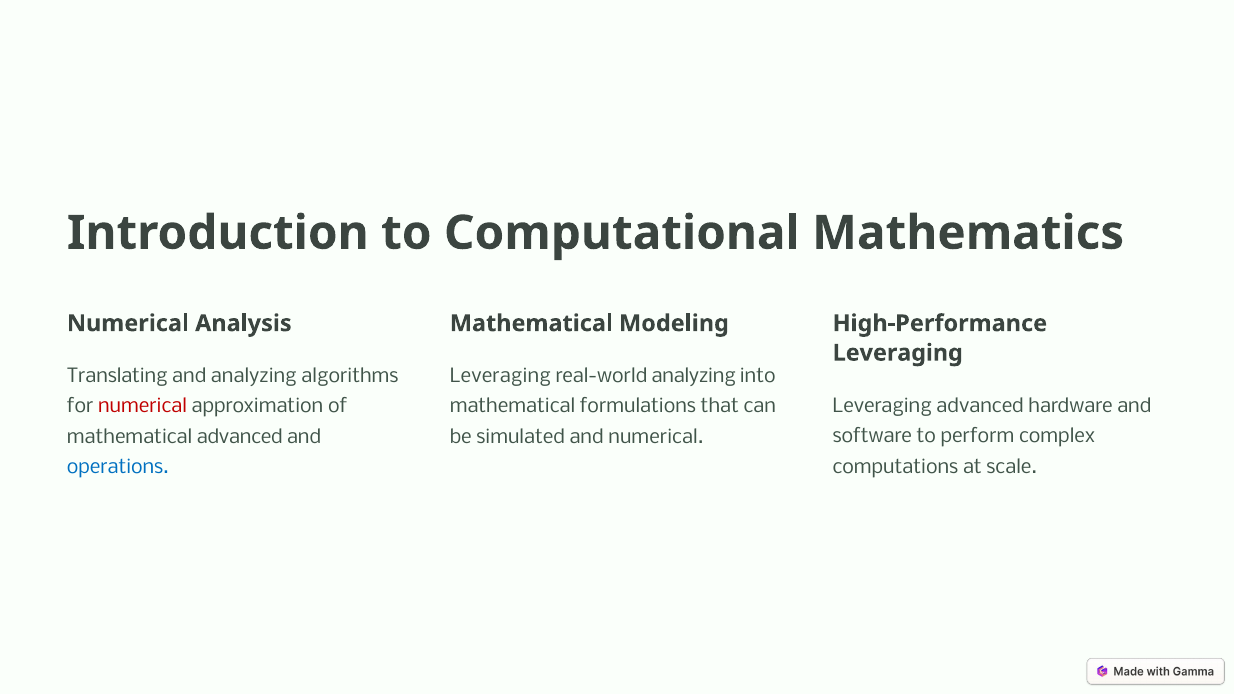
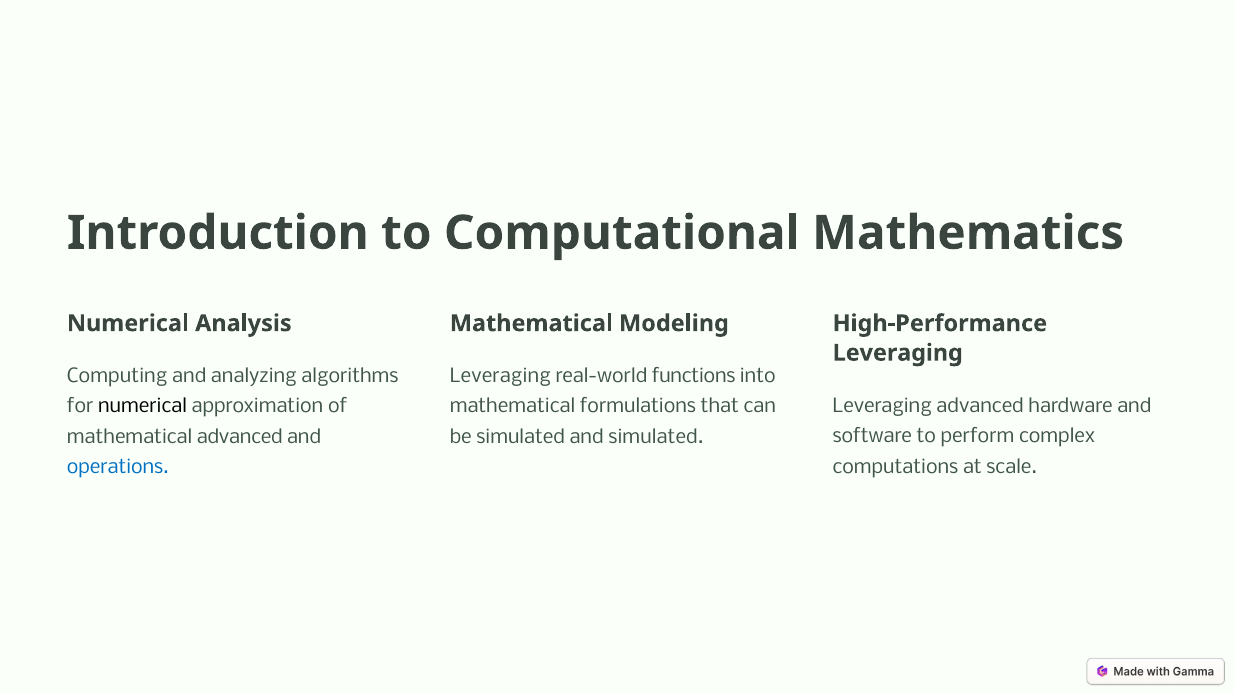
Translating: Translating -> Computing
real-world analyzing: analyzing -> functions
numerical at (143, 407) colour: red -> black
and numerical: numerical -> simulated
